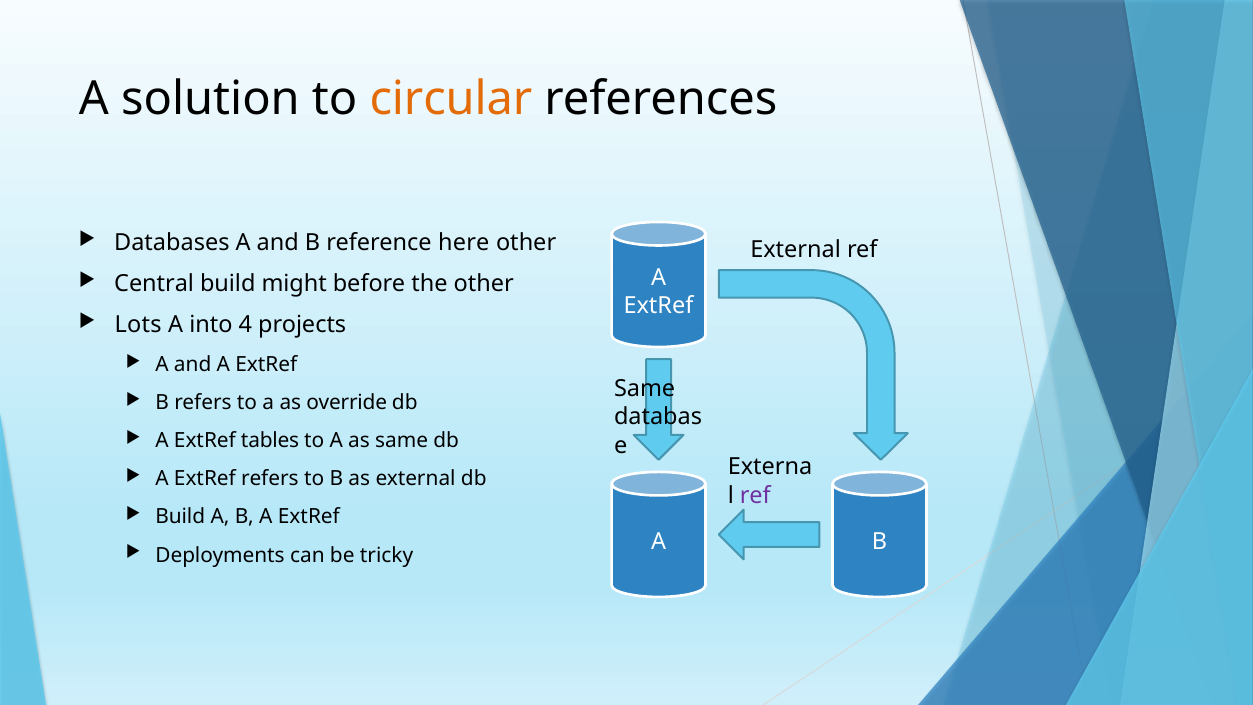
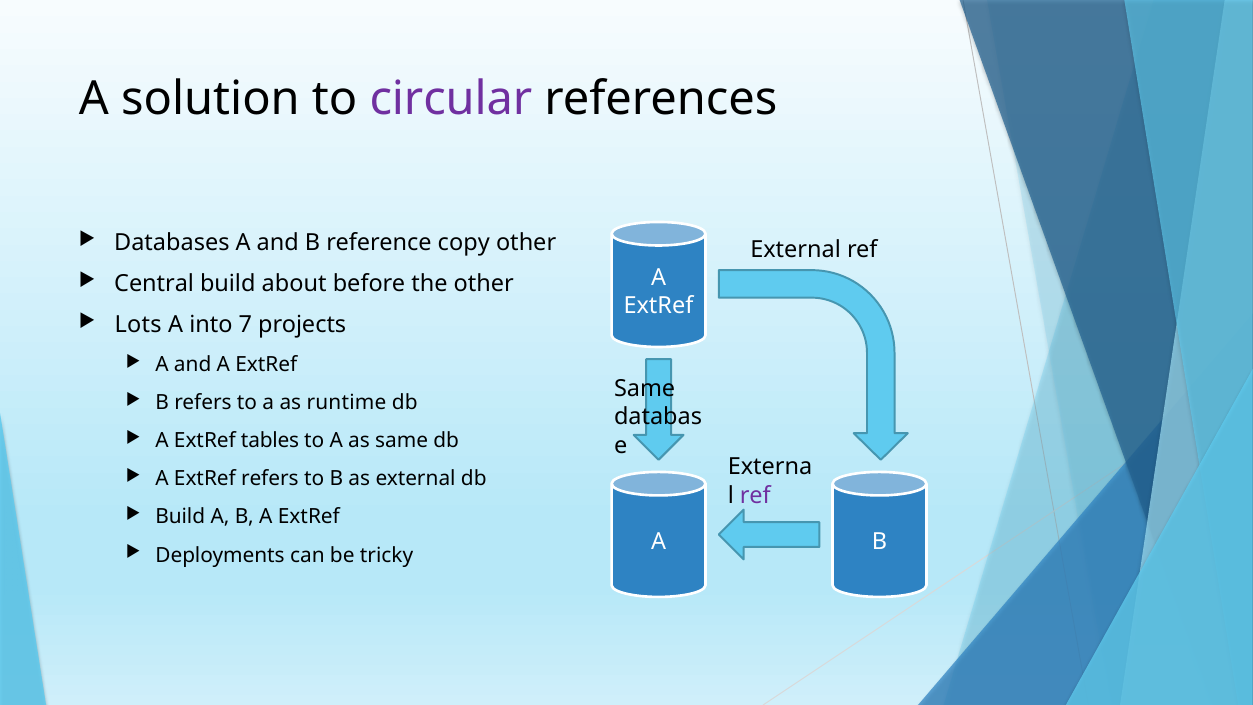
circular colour: orange -> purple
here: here -> copy
might: might -> about
4: 4 -> 7
override: override -> runtime
